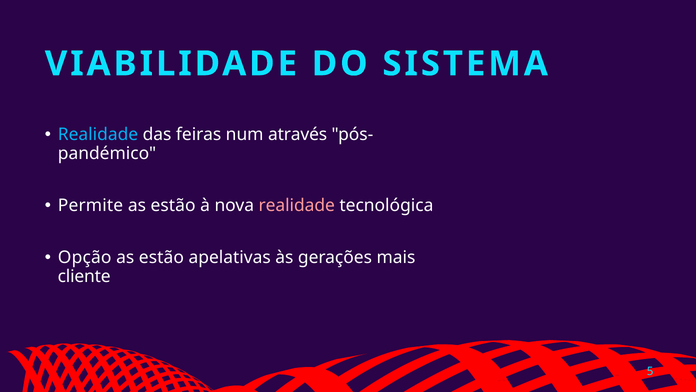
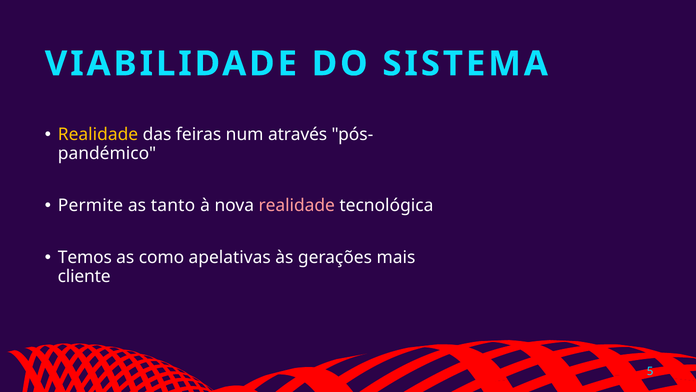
Realidade at (98, 134) colour: light blue -> yellow
estão at (173, 205): estão -> tanto
Opção: Opção -> Temos
estão at (161, 257): estão -> como
